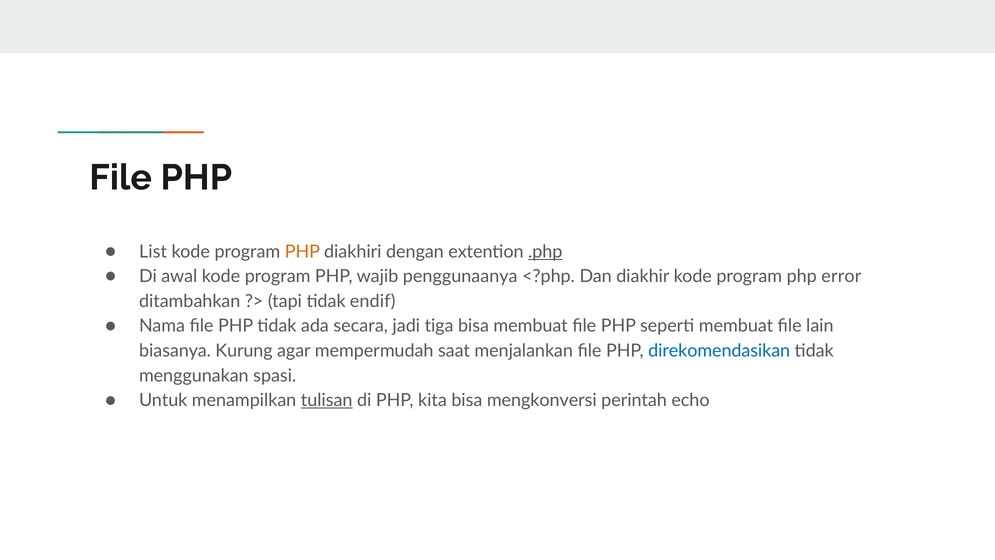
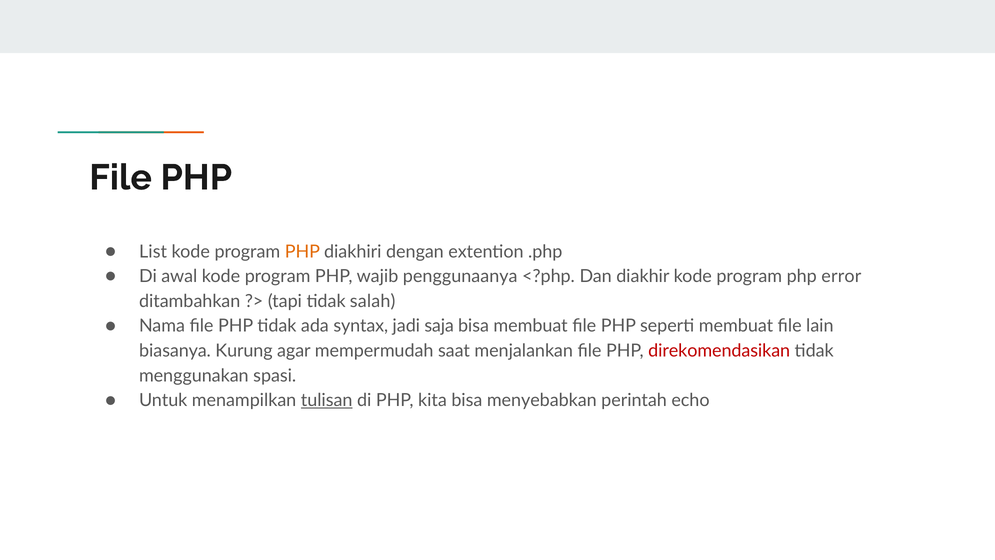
.php underline: present -> none
endif: endif -> salah
secara: secara -> syntax
tiga: tiga -> saja
direkomendasikan colour: blue -> red
mengkonversi: mengkonversi -> menyebabkan
